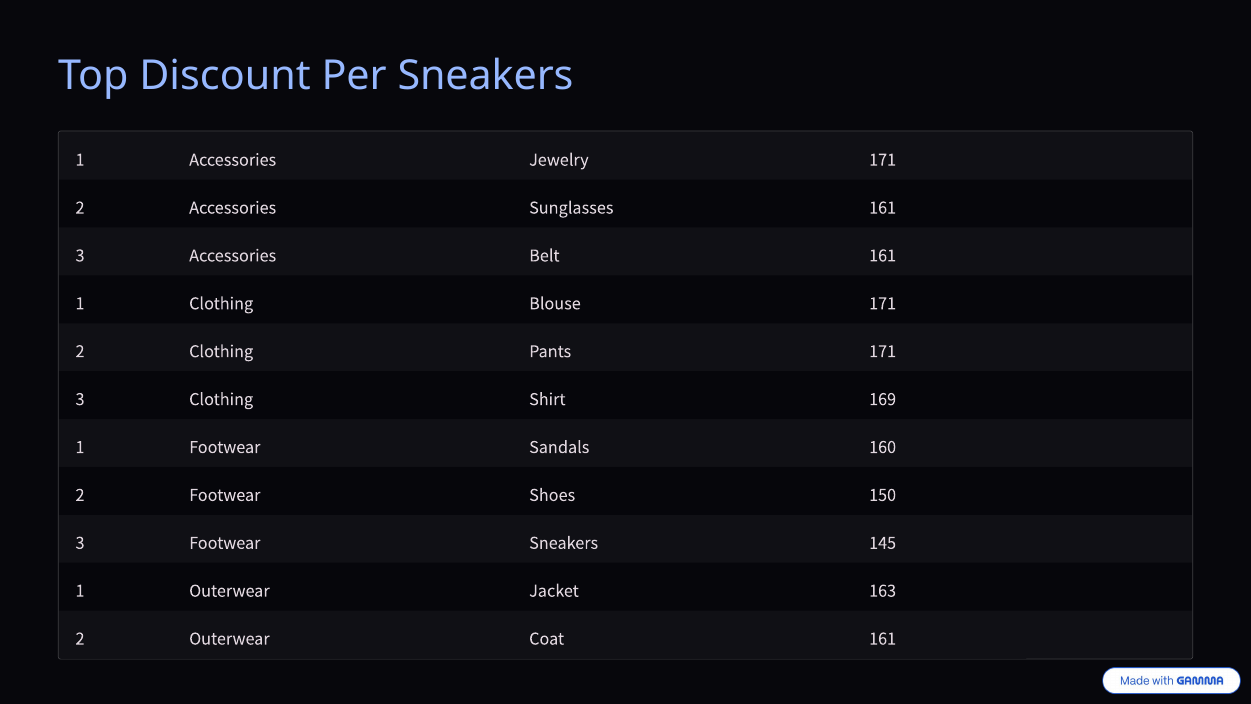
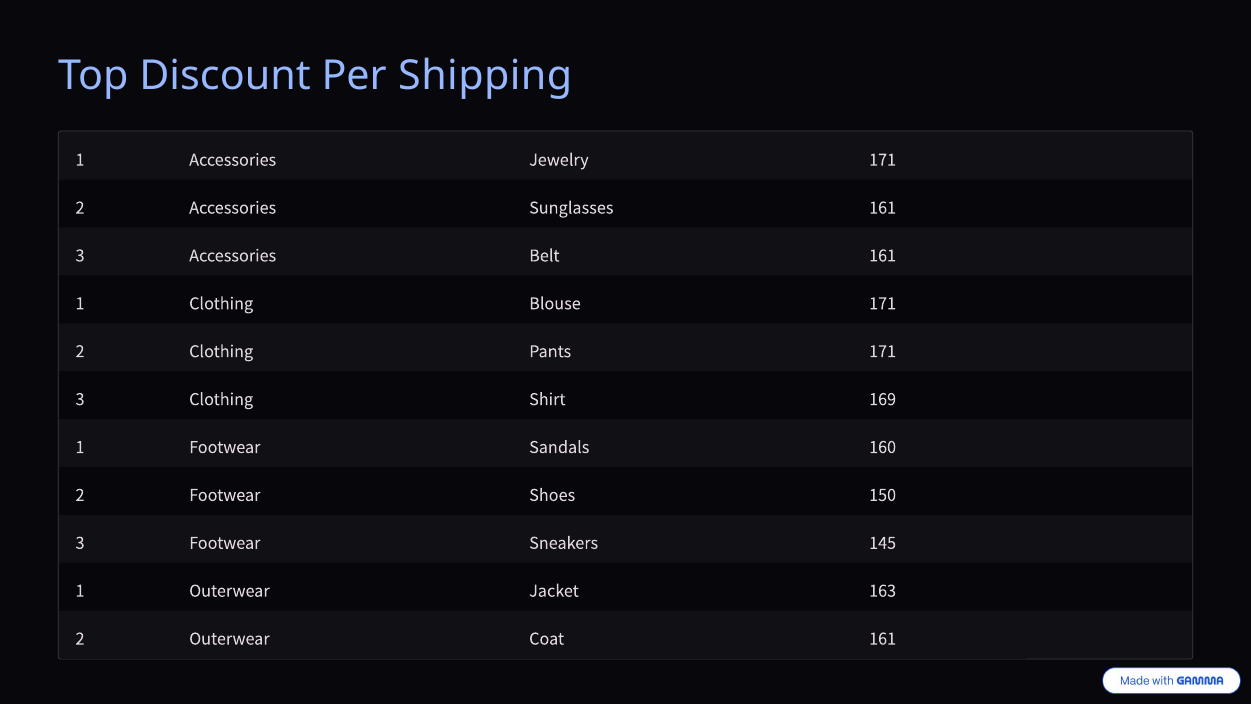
Per Sneakers: Sneakers -> Shipping
